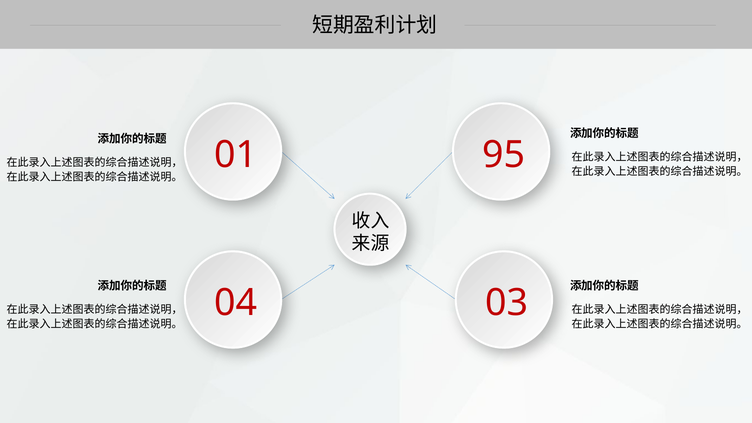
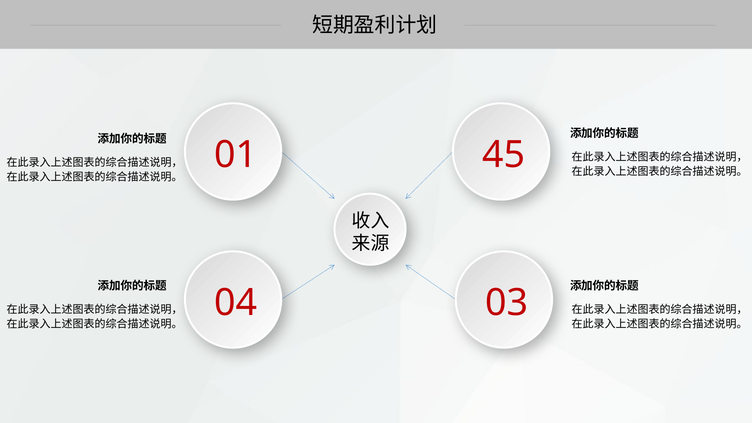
95: 95 -> 45
